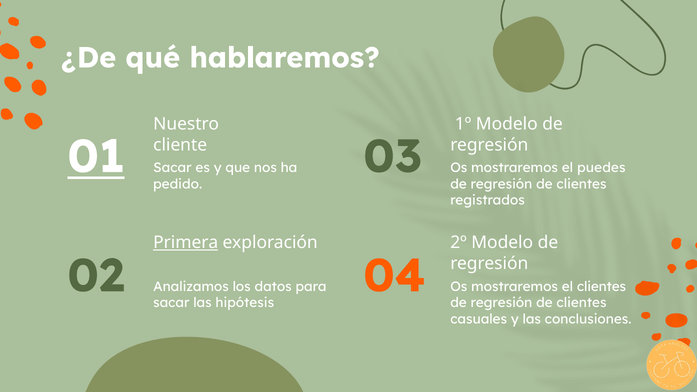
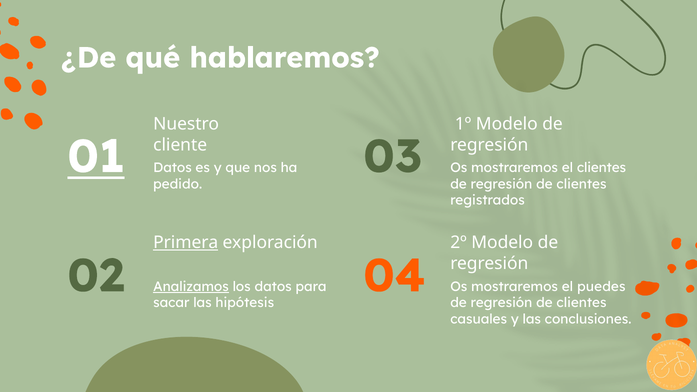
Sacar at (172, 168): Sacar -> Datos
el puedes: puedes -> clientes
Analizamos underline: none -> present
el clientes: clientes -> puedes
